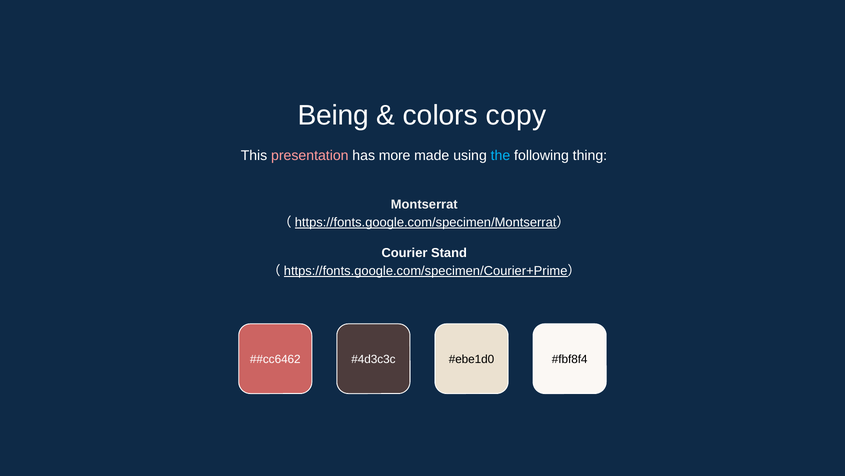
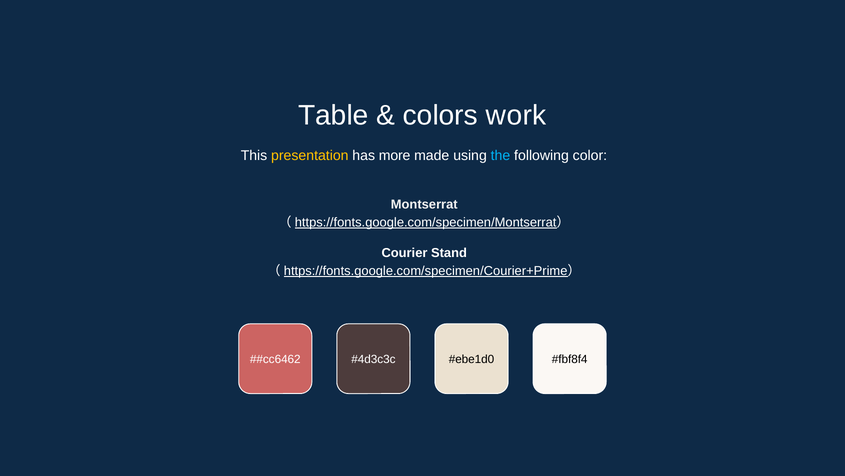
Being: Being -> Table
copy: copy -> work
presentation colour: pink -> yellow
thing: thing -> color
